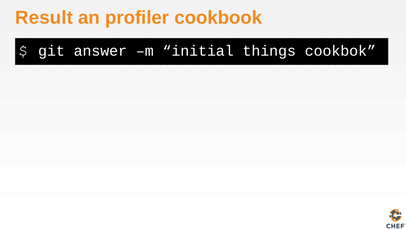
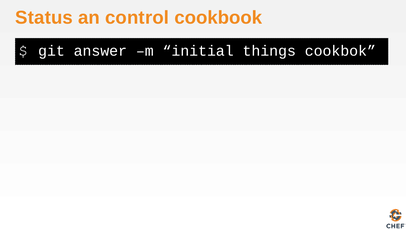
Result: Result -> Status
profiler: profiler -> control
